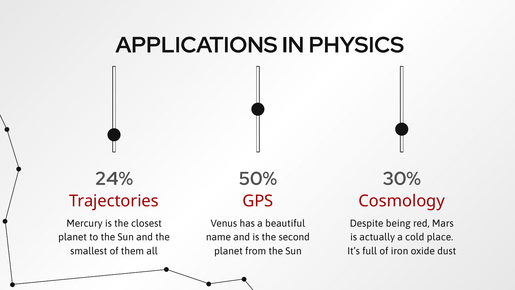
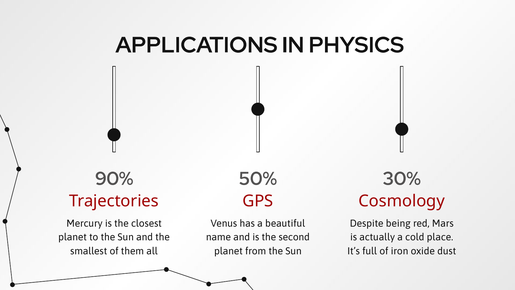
24%: 24% -> 90%
